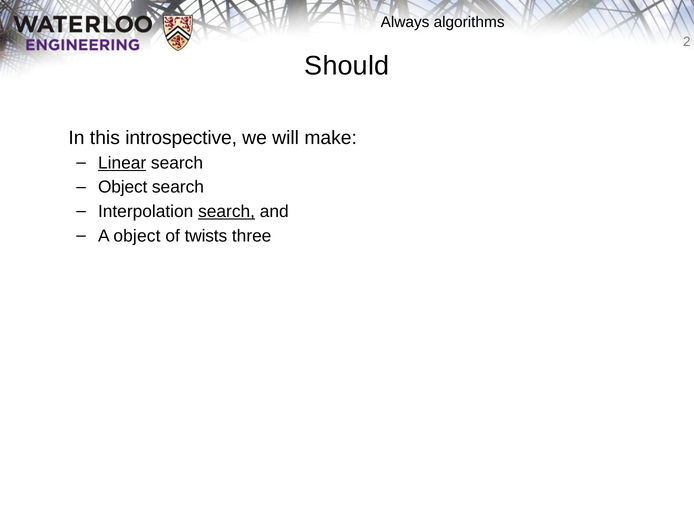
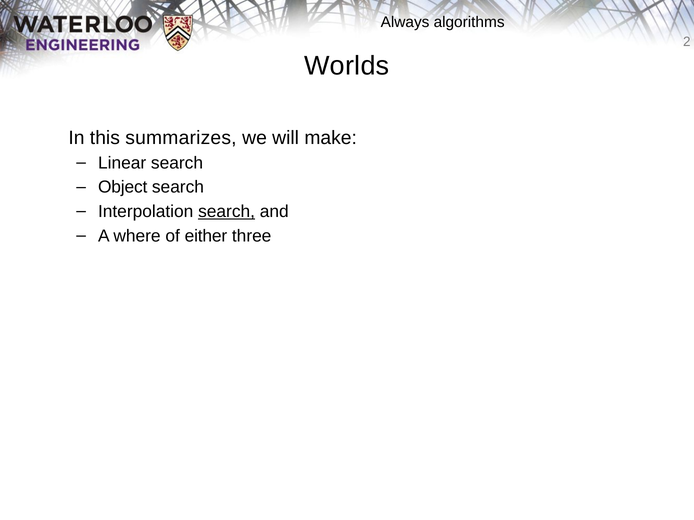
Should: Should -> Worlds
introspective: introspective -> summarizes
Linear underline: present -> none
A object: object -> where
twists: twists -> either
